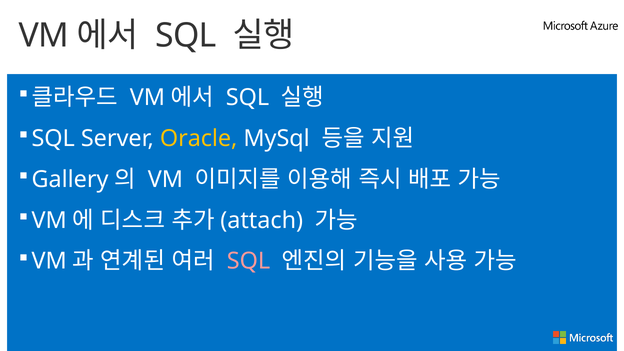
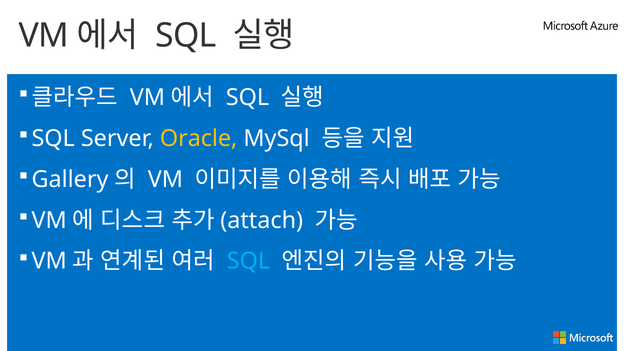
SQL at (248, 261) colour: pink -> light blue
